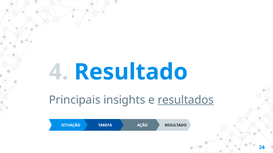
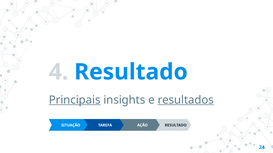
Principais underline: none -> present
